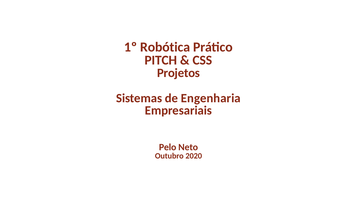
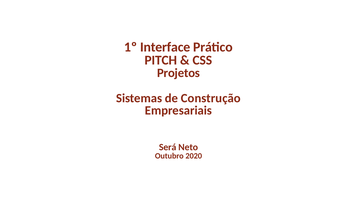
Robótica: Robótica -> Interface
Engenharia: Engenharia -> Construção
Pelo: Pelo -> Será
